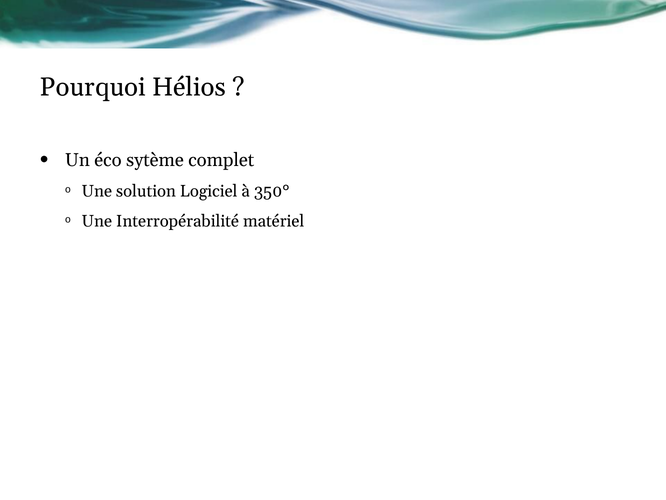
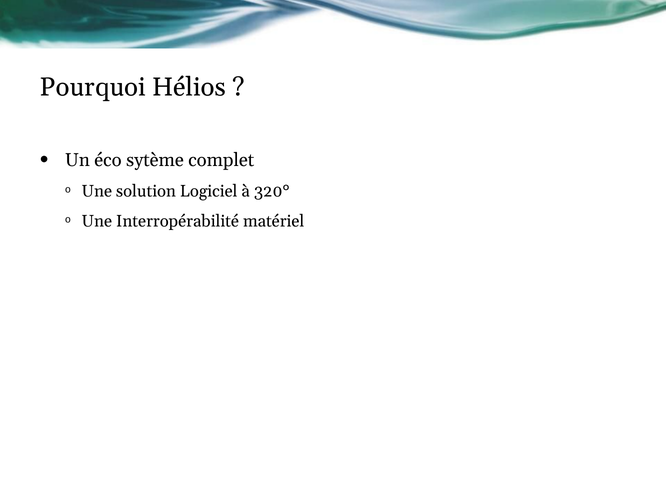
350°: 350° -> 320°
